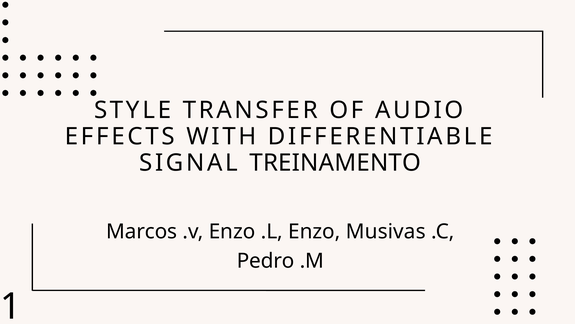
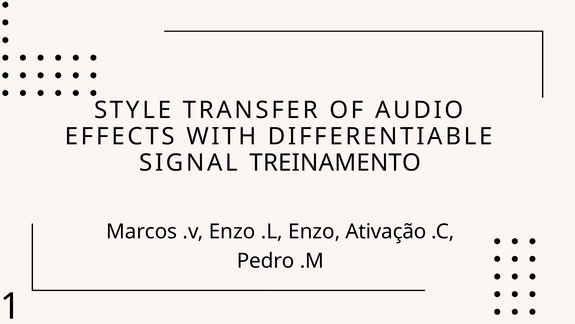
Musivas: Musivas -> Ativação
